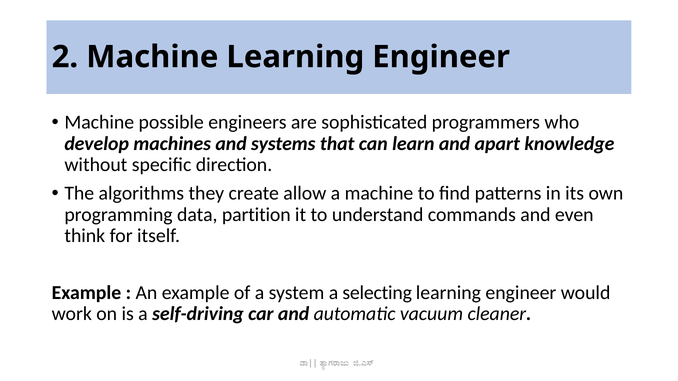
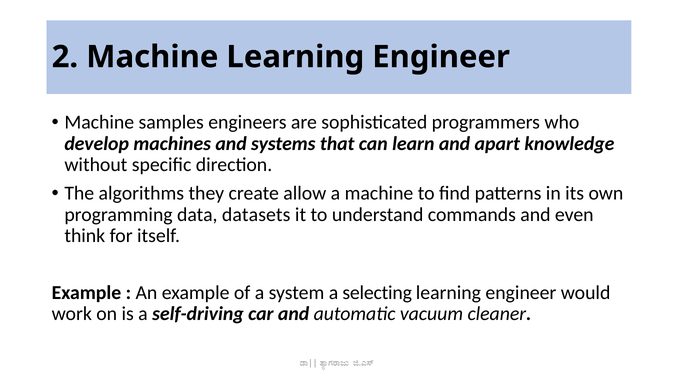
possible: possible -> samples
partition: partition -> datasets
